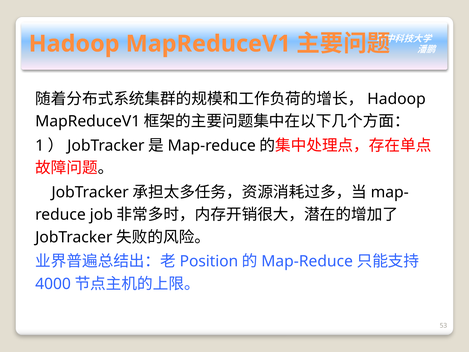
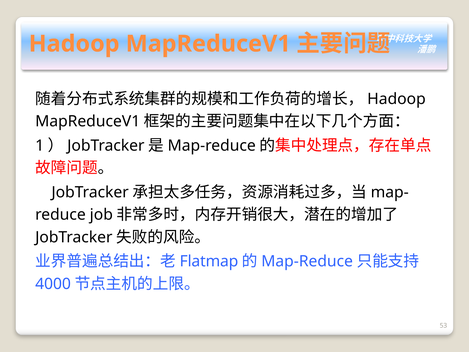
Position: Position -> Flatmap
